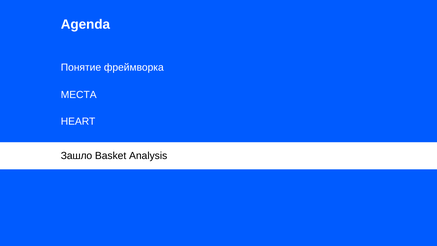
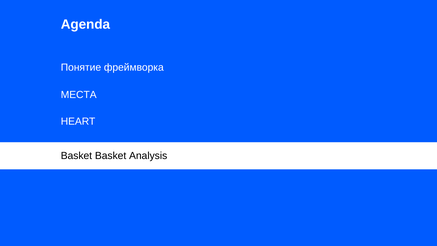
Зашло at (76, 156): Зашло -> Basket
